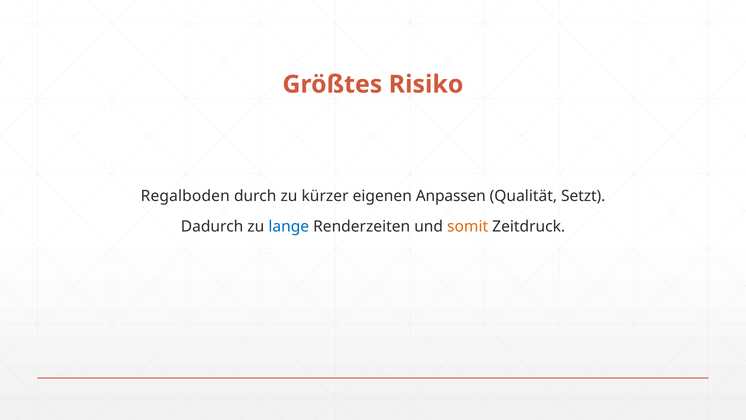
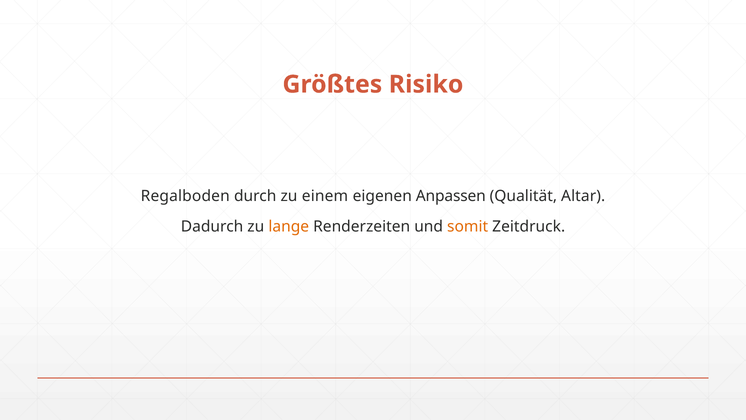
kürzer: kürzer -> einem
Setzt: Setzt -> Altar
lange colour: blue -> orange
